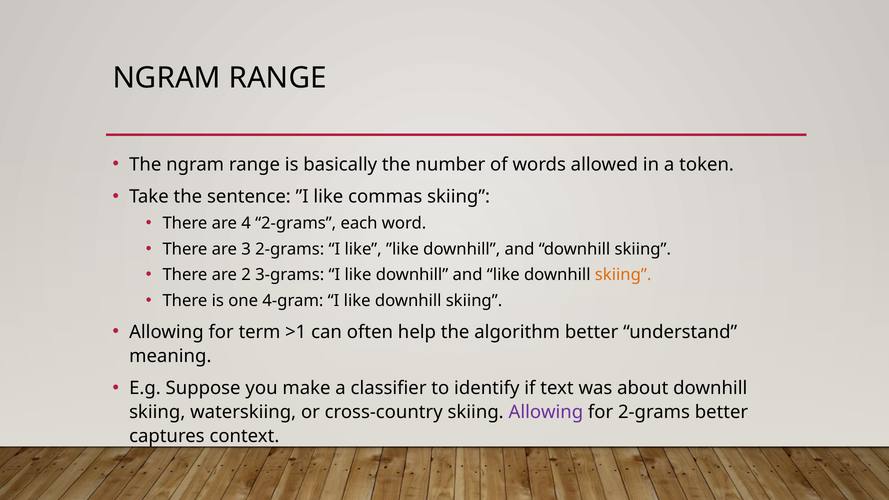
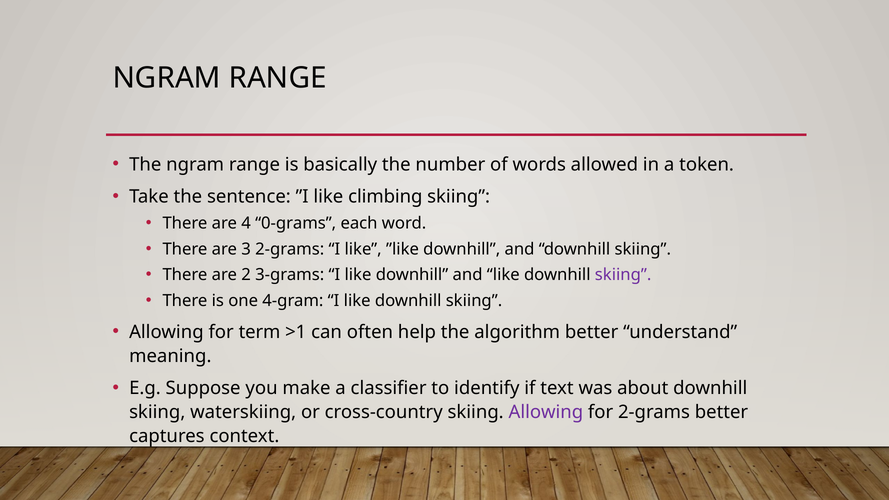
commas: commas -> climbing
4 2-grams: 2-grams -> 0-grams
skiing at (623, 275) colour: orange -> purple
